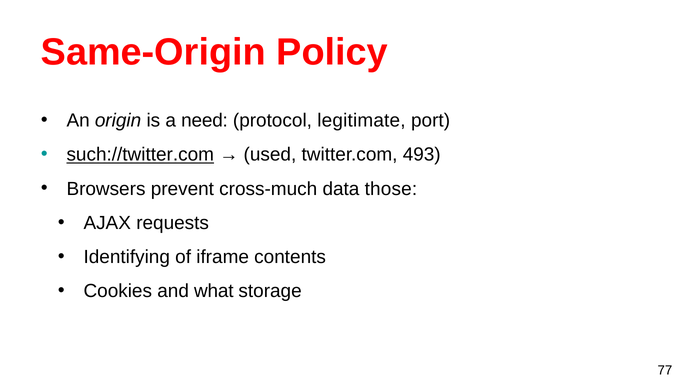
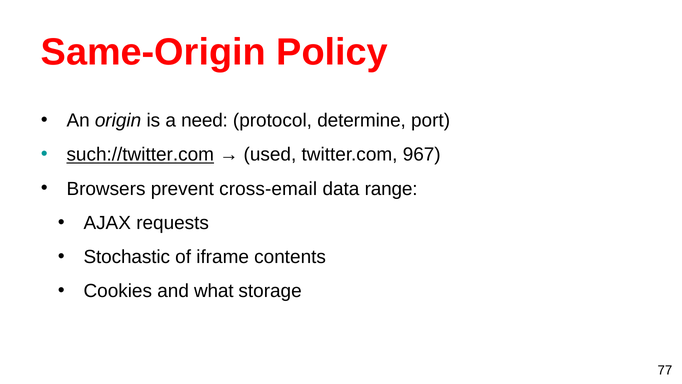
legitimate: legitimate -> determine
493: 493 -> 967
cross-much: cross-much -> cross-email
those: those -> range
Identifying: Identifying -> Stochastic
